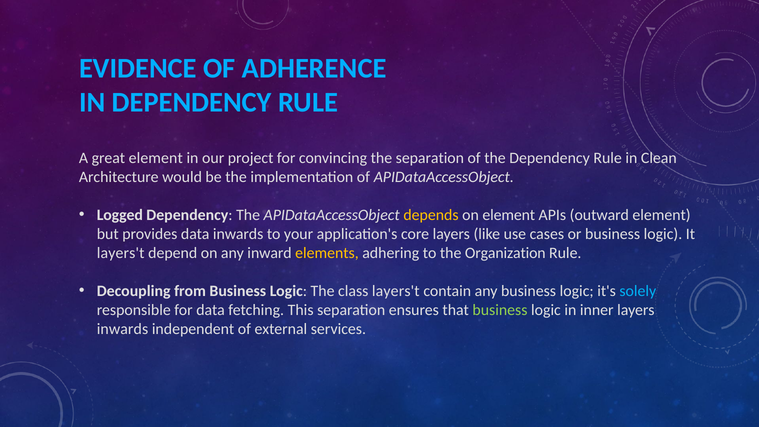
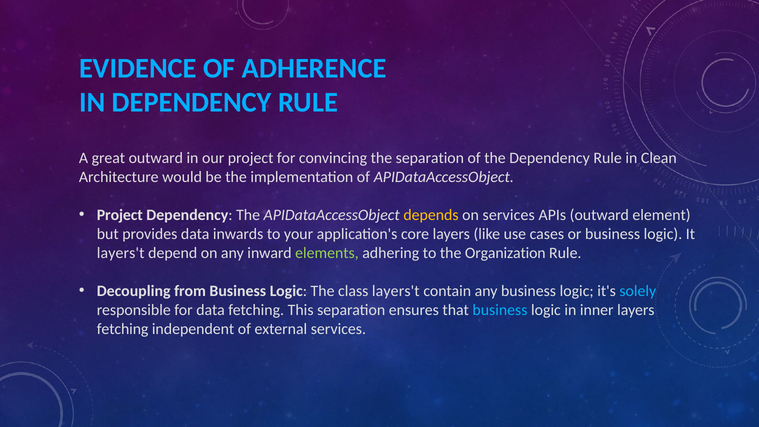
great element: element -> outward
Logged at (120, 215): Logged -> Project
on element: element -> services
elements colour: yellow -> light green
business at (500, 310) colour: light green -> light blue
inwards at (122, 329): inwards -> fetching
